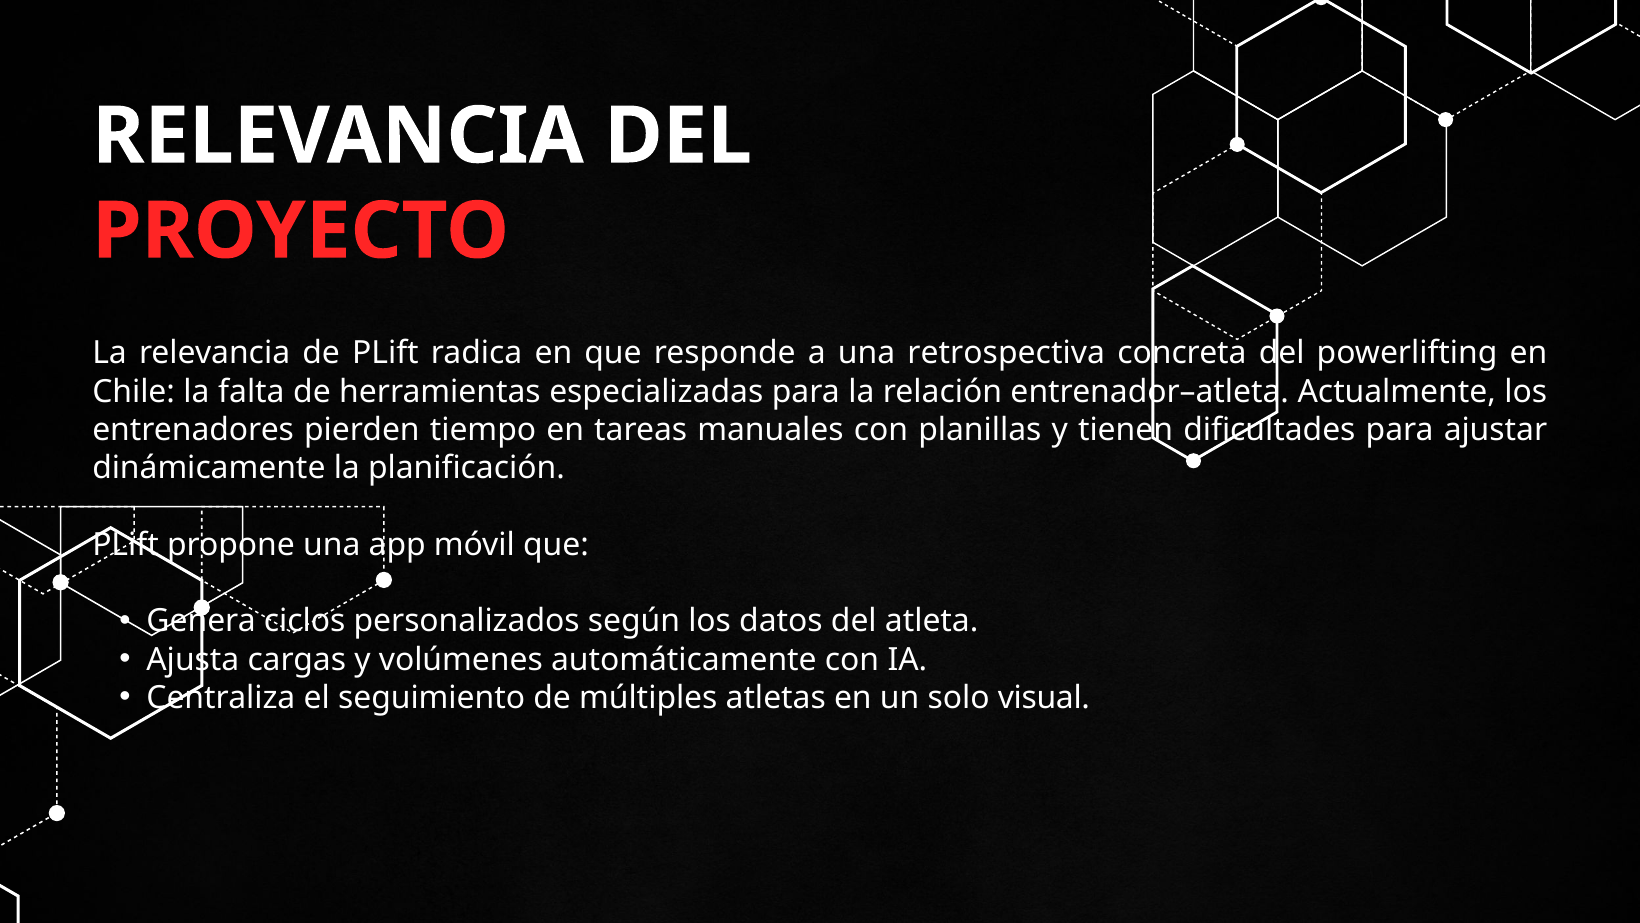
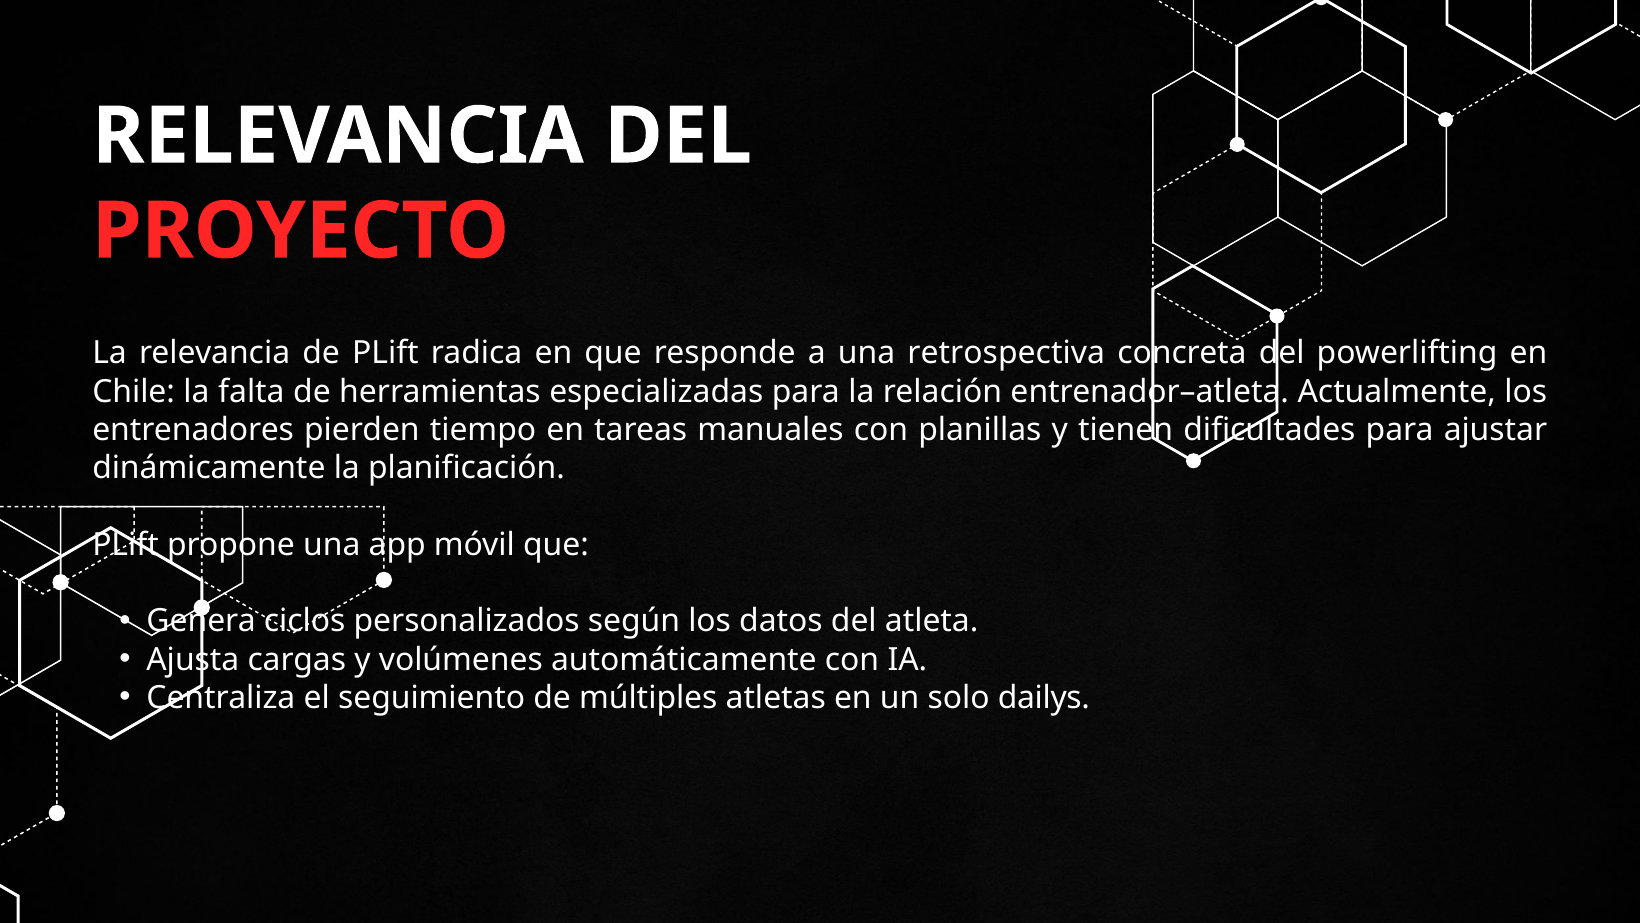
visual: visual -> dailys
